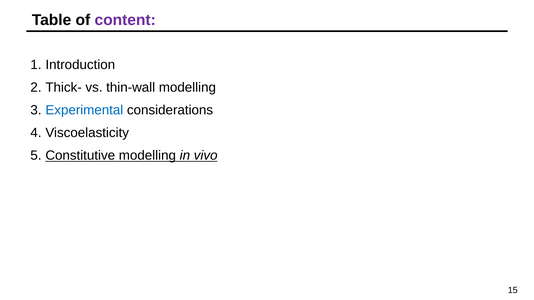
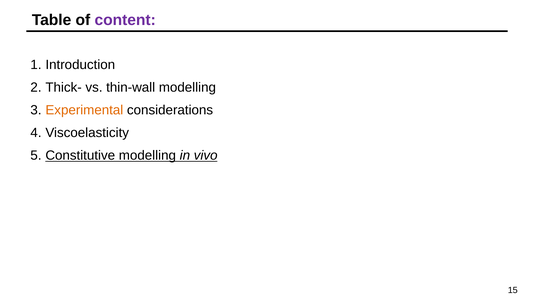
Experimental colour: blue -> orange
